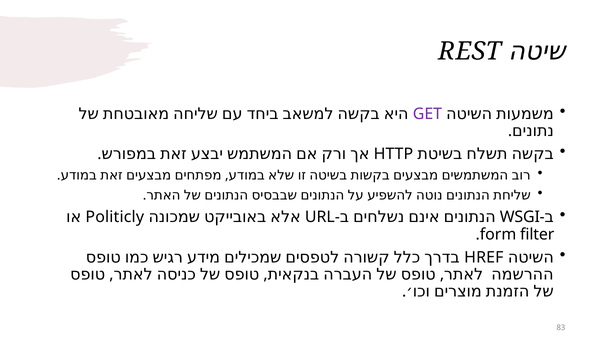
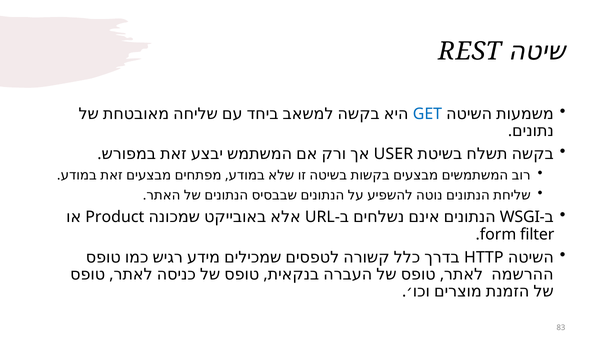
GET colour: purple -> blue
HTTP: HTTP -> USER
Politicly: Politicly -> Product
HREF: HREF -> HTTP
